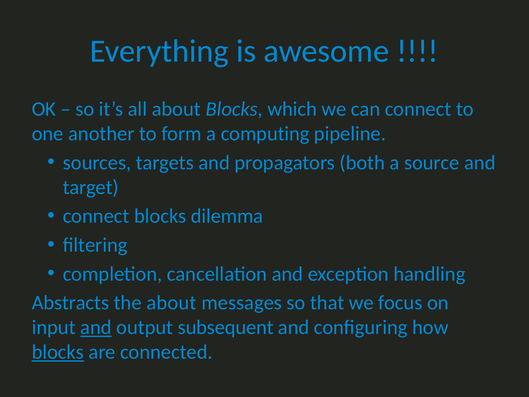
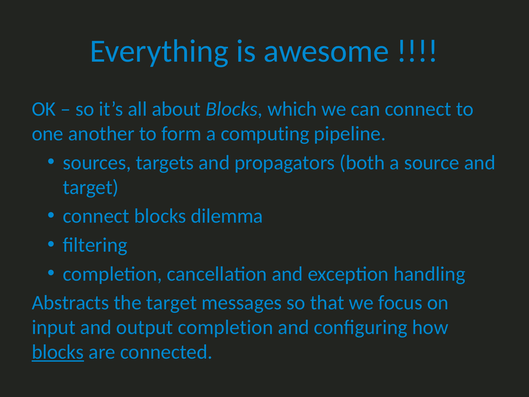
the about: about -> target
and at (96, 327) underline: present -> none
output subsequent: subsequent -> completion
